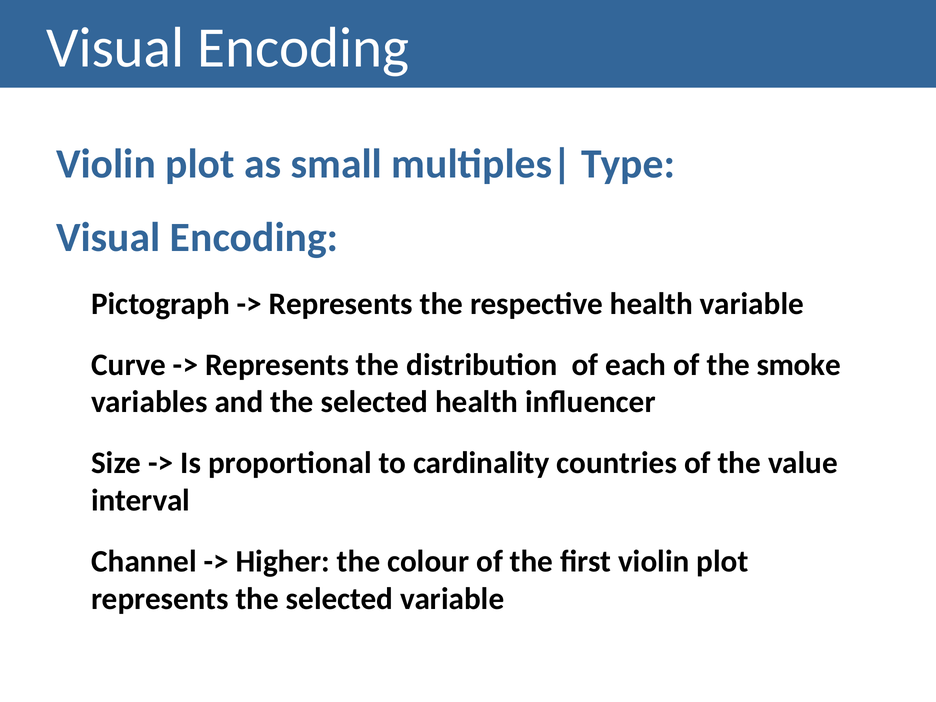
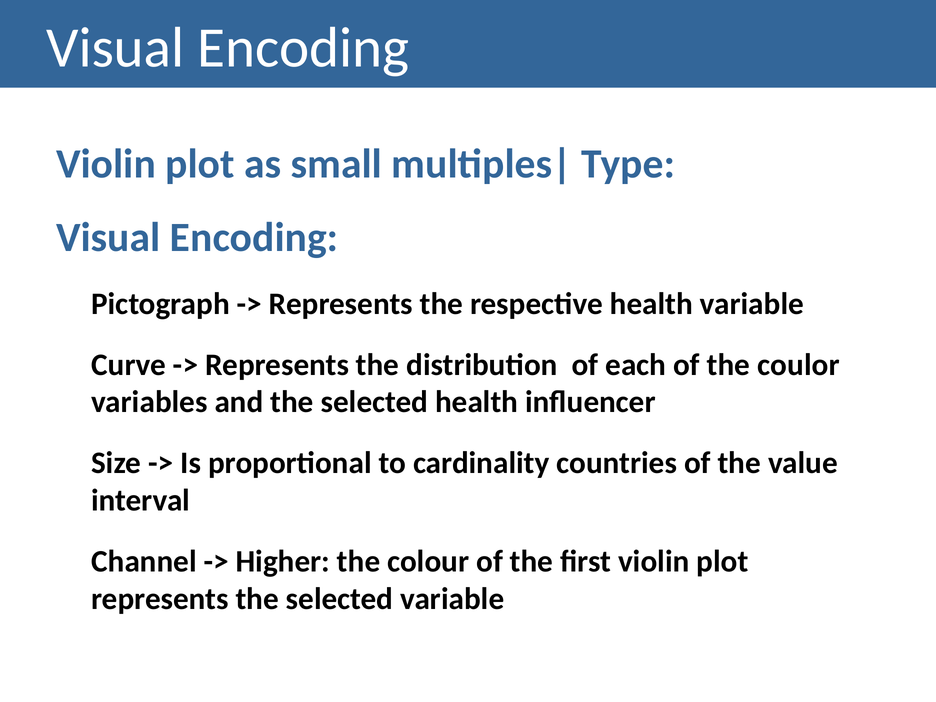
smoke: smoke -> coulor
